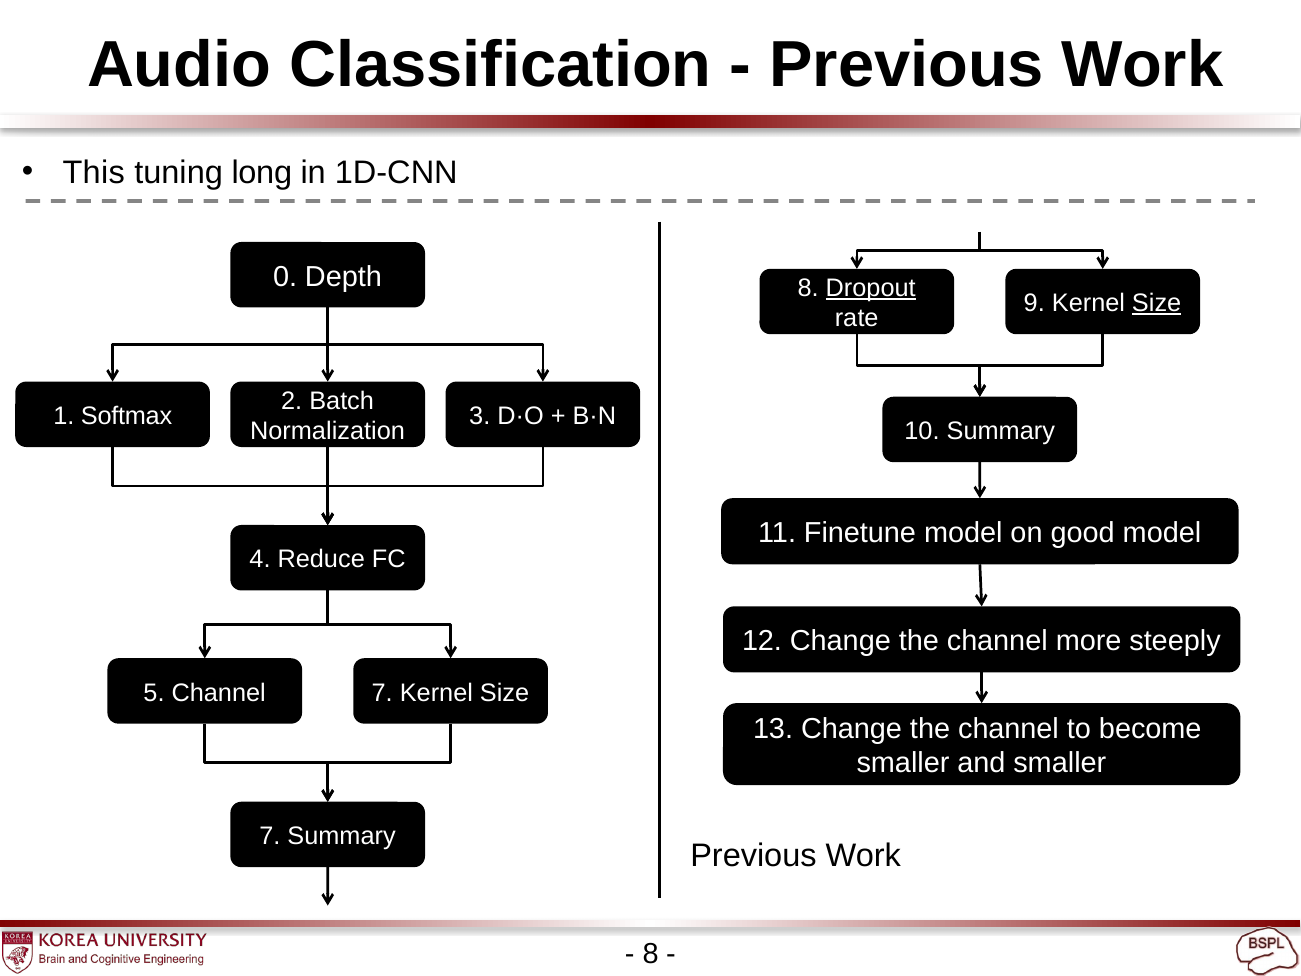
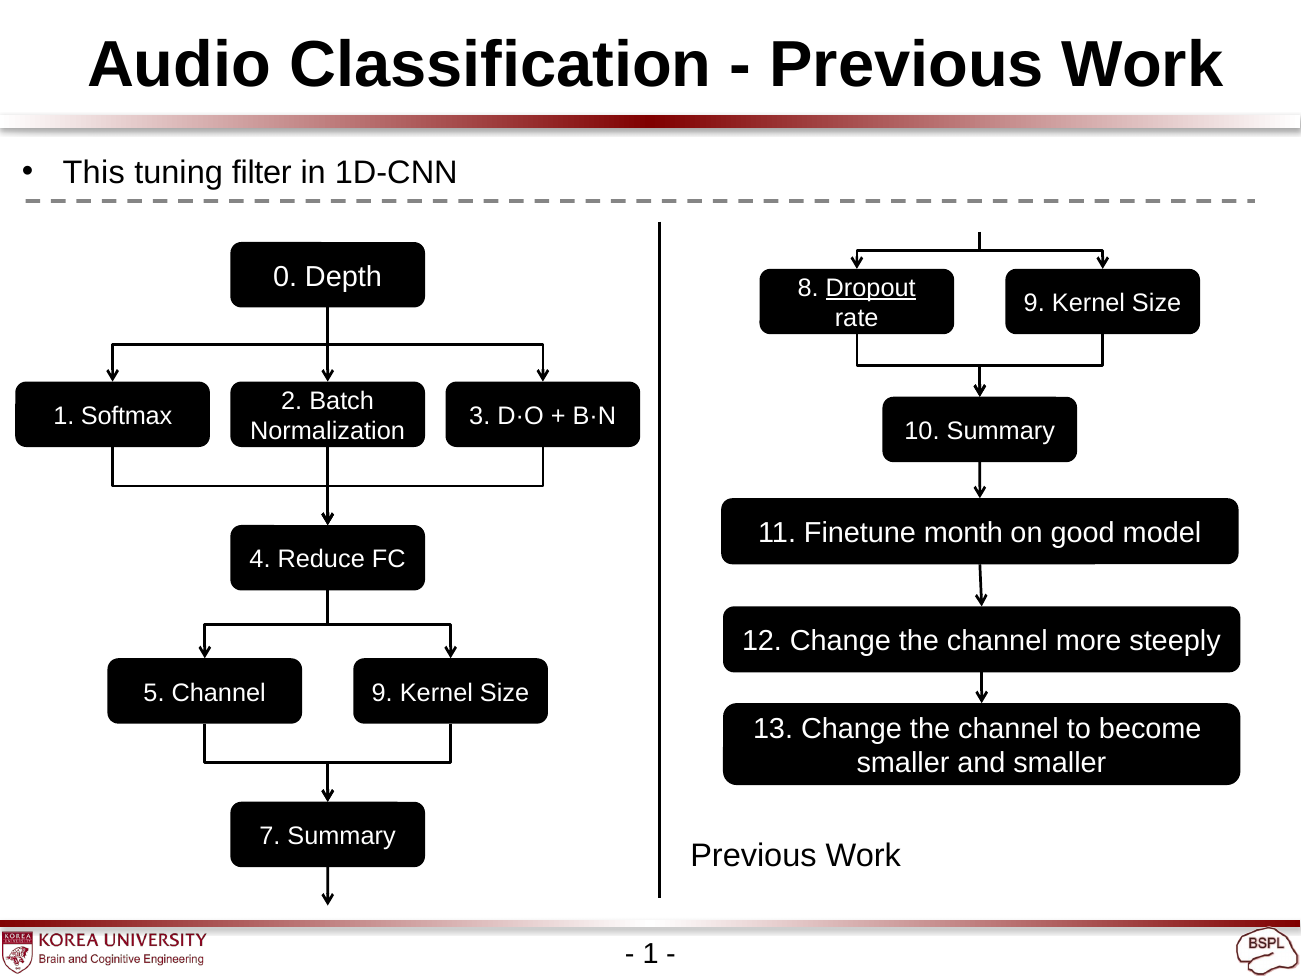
long: long -> filter
Size at (1157, 303) underline: present -> none
Finetune model: model -> month
Channel 7: 7 -> 9
8 at (651, 953): 8 -> 1
